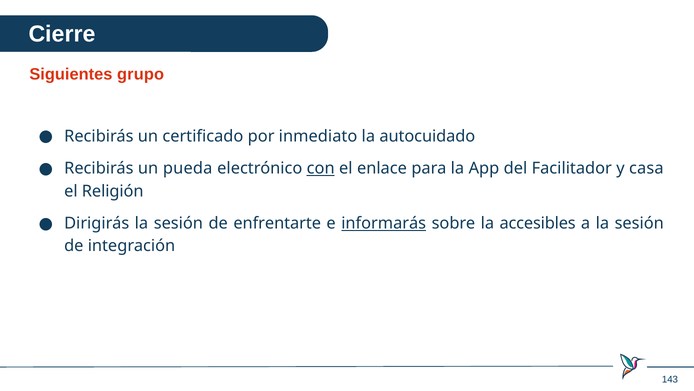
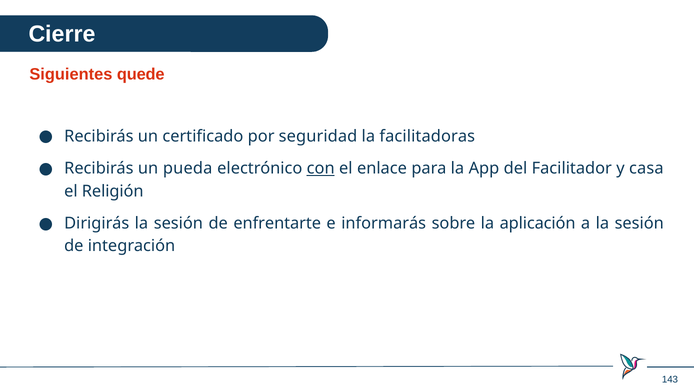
grupo: grupo -> quede
inmediato: inmediato -> seguridad
autocuidado: autocuidado -> facilitadoras
informarás underline: present -> none
accesibles: accesibles -> aplicación
